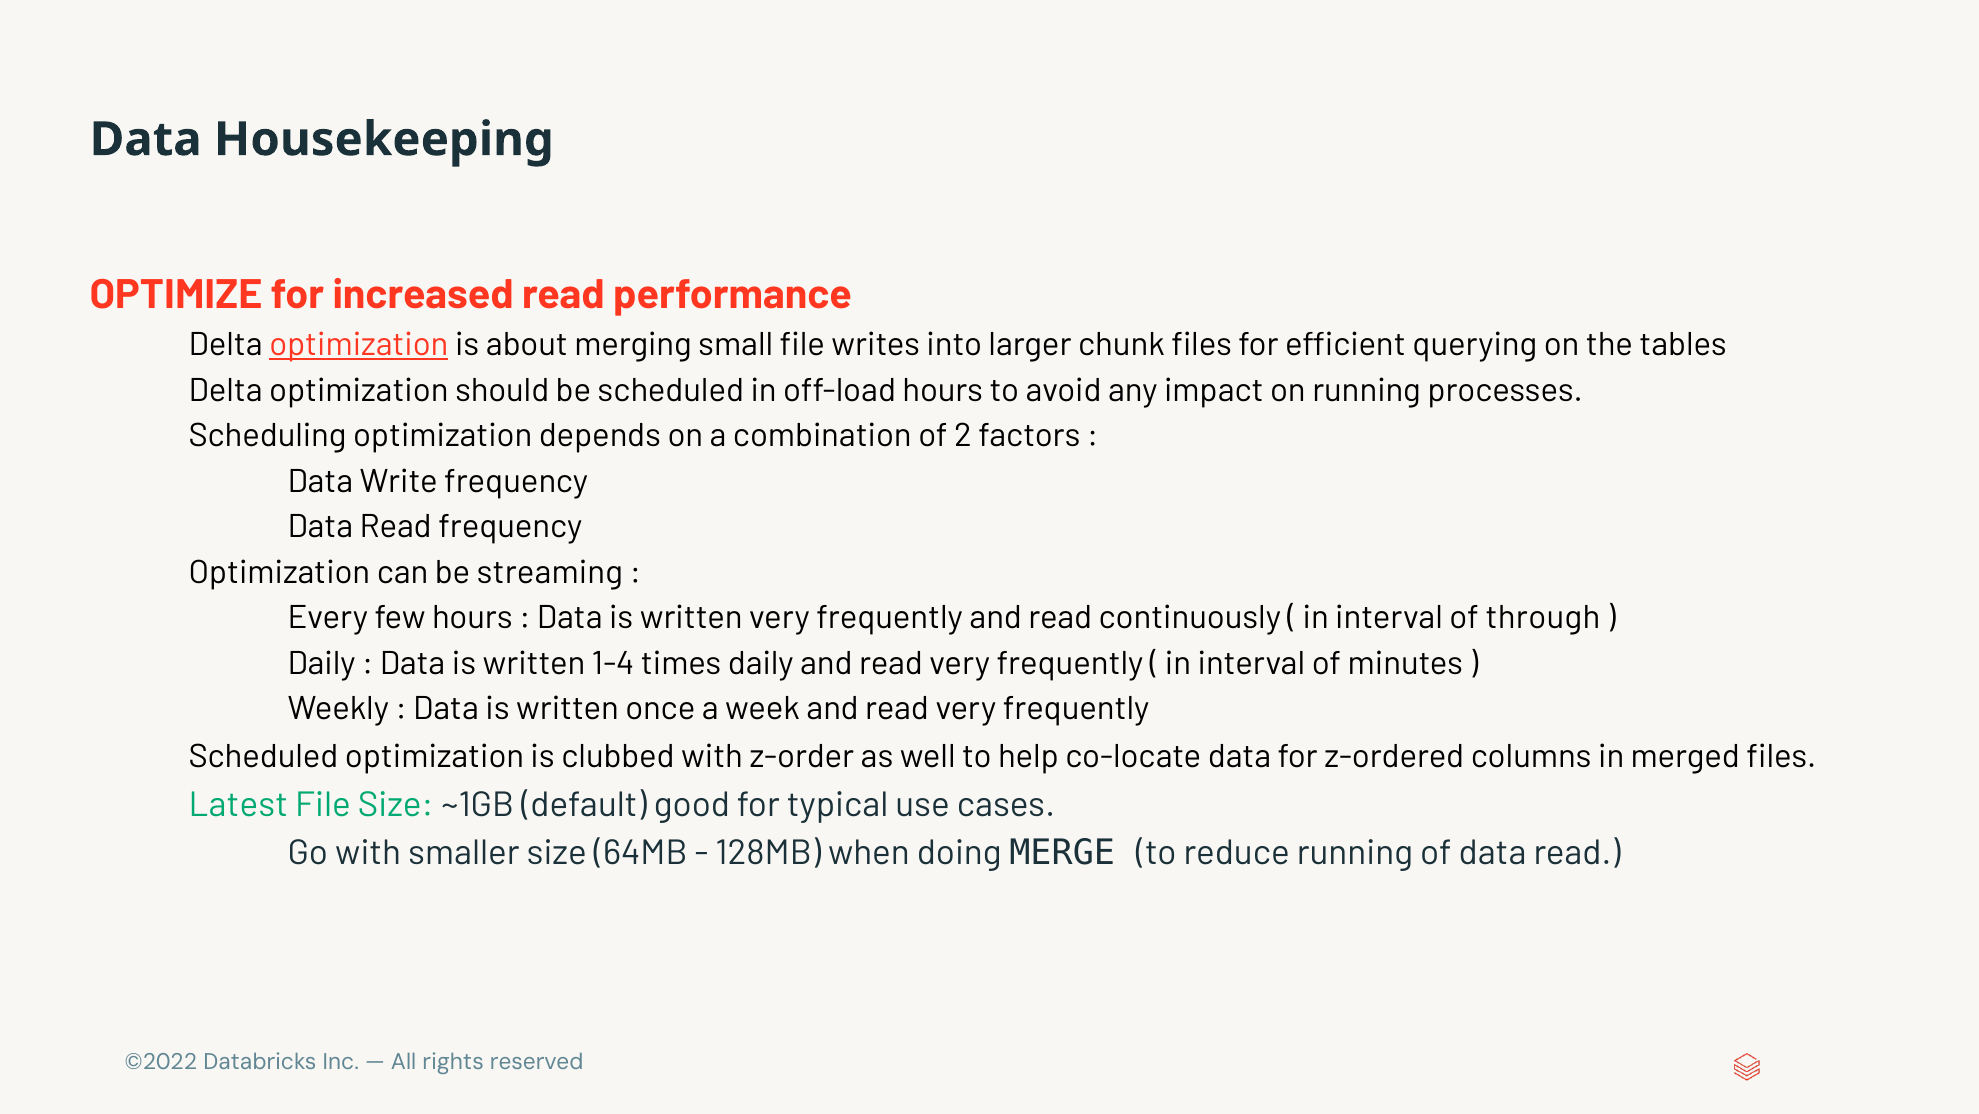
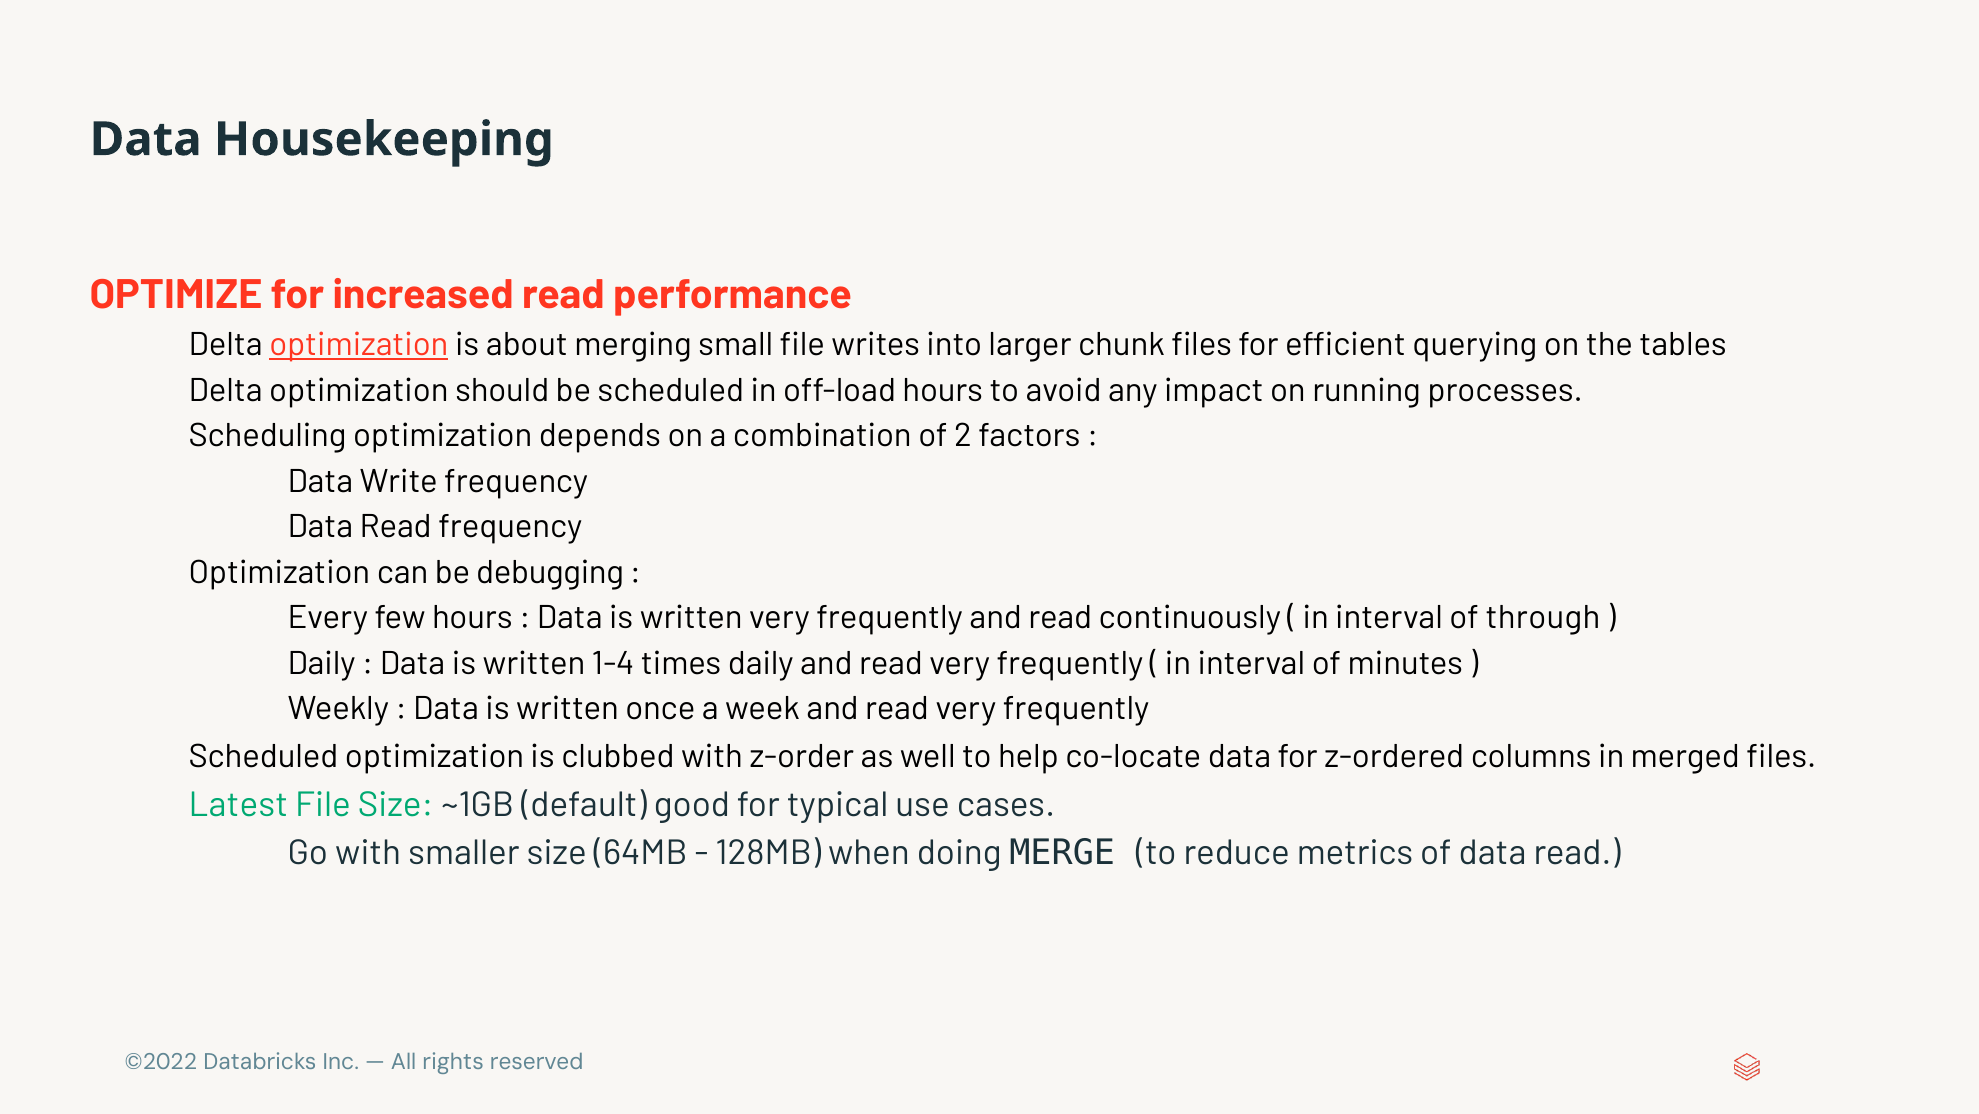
streaming: streaming -> debugging
reduce running: running -> metrics
